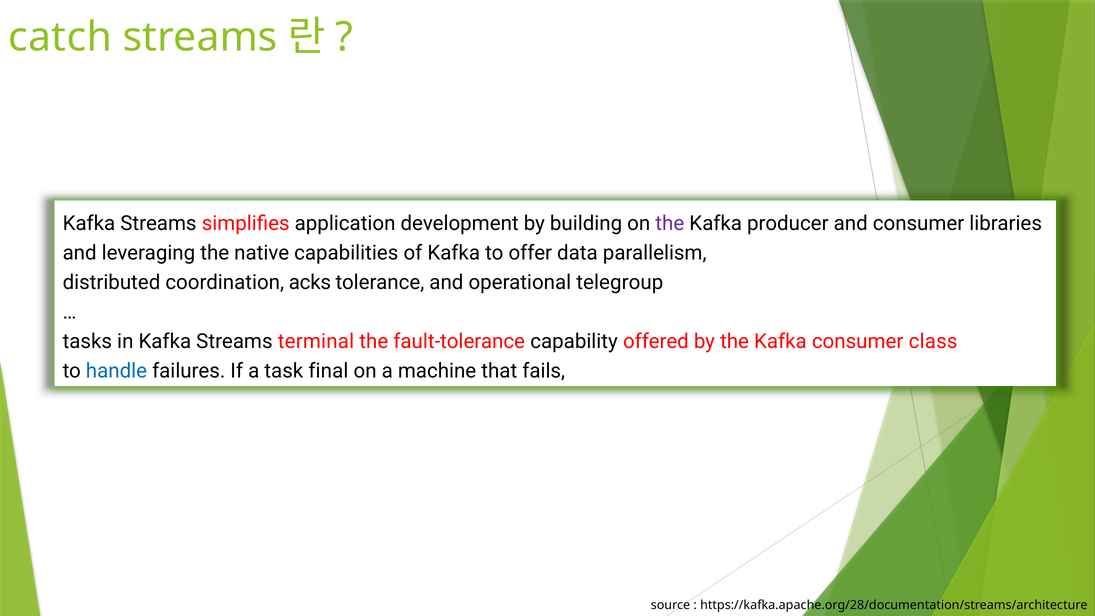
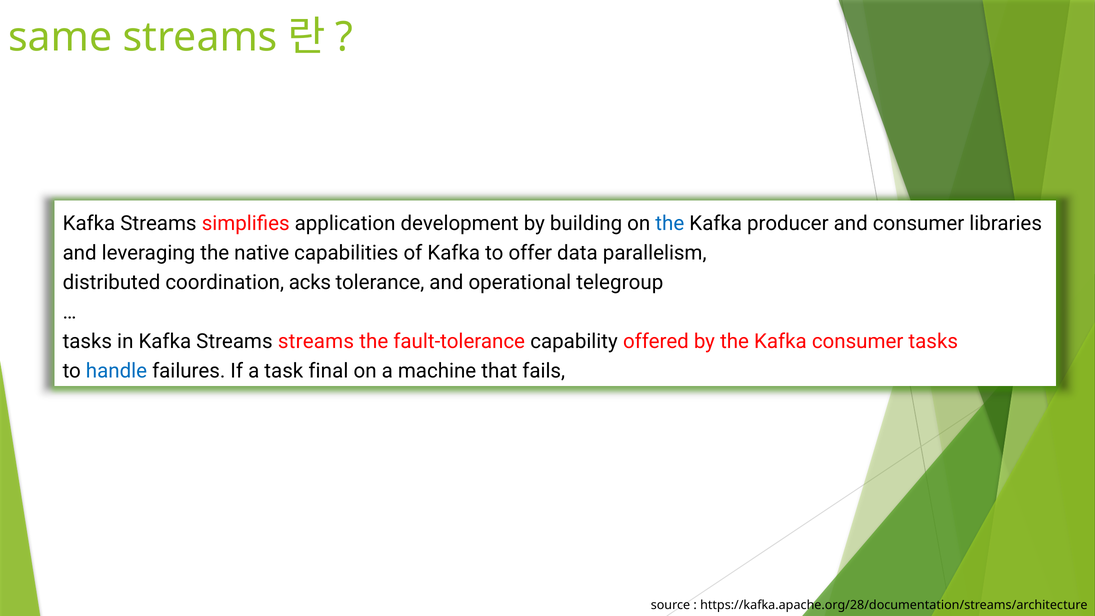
catch: catch -> same
the at (670, 223) colour: purple -> blue
Streams terminal: terminal -> streams
consumer class: class -> tasks
